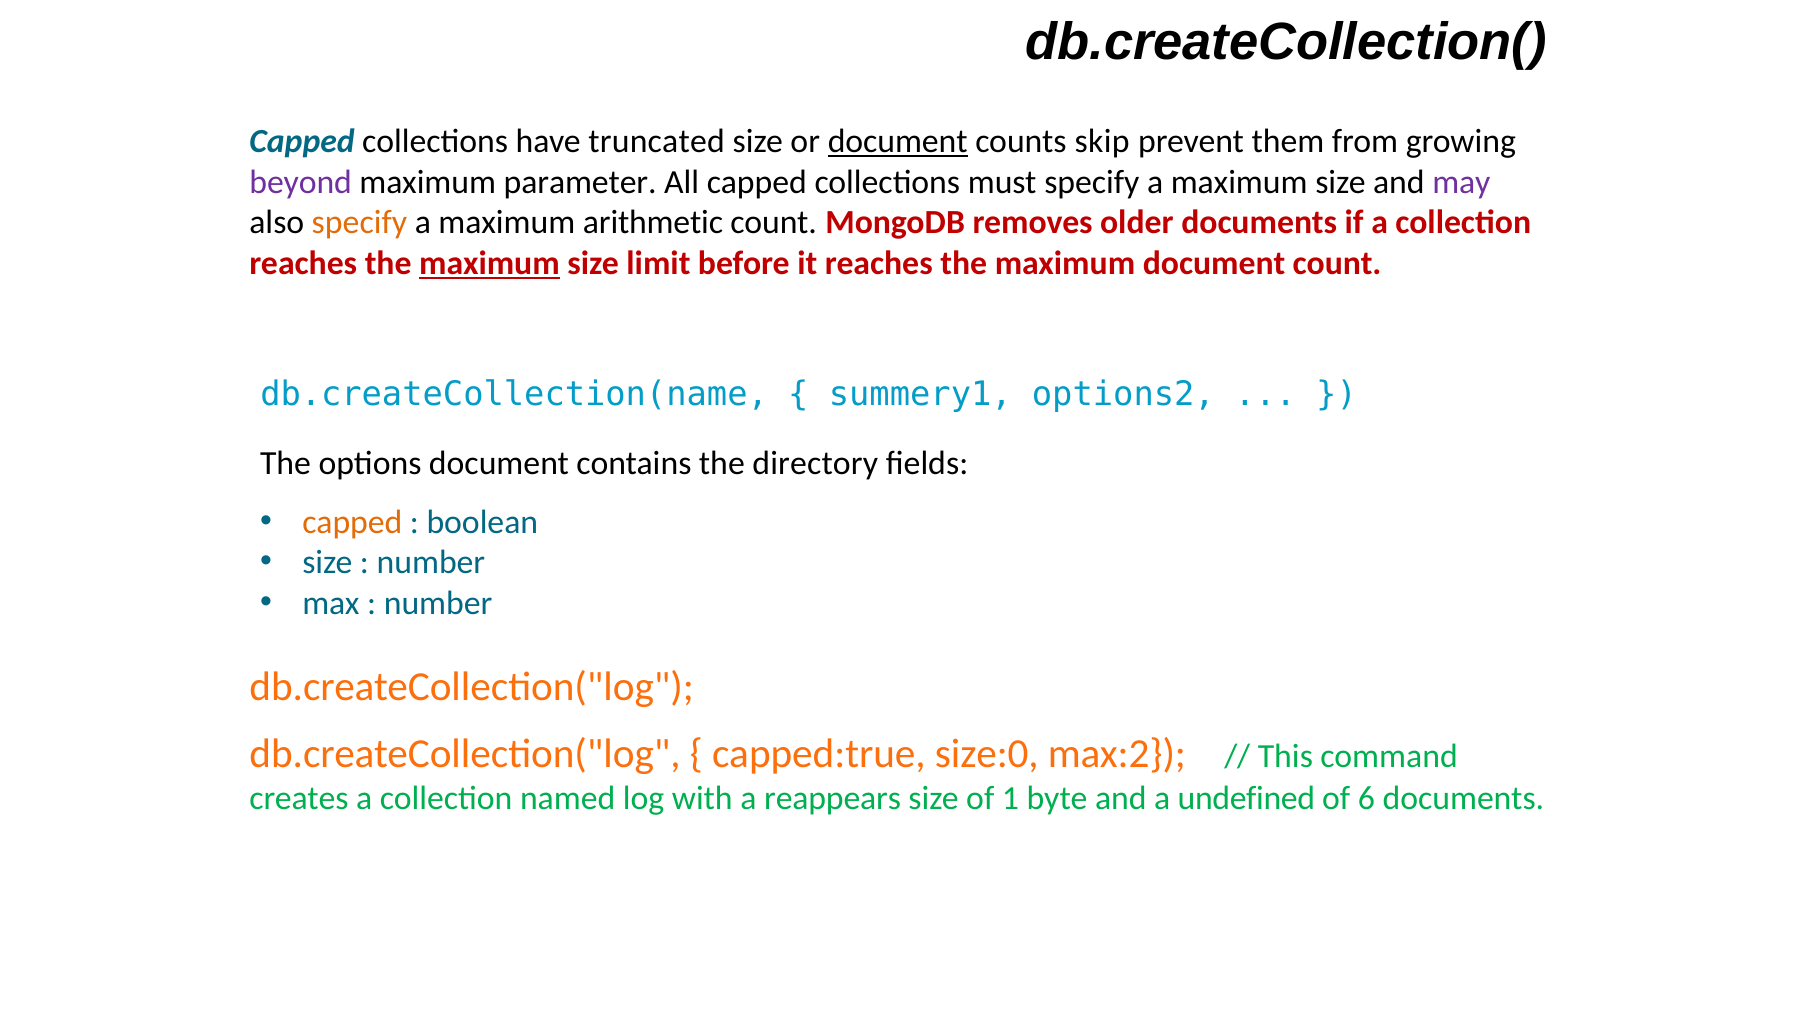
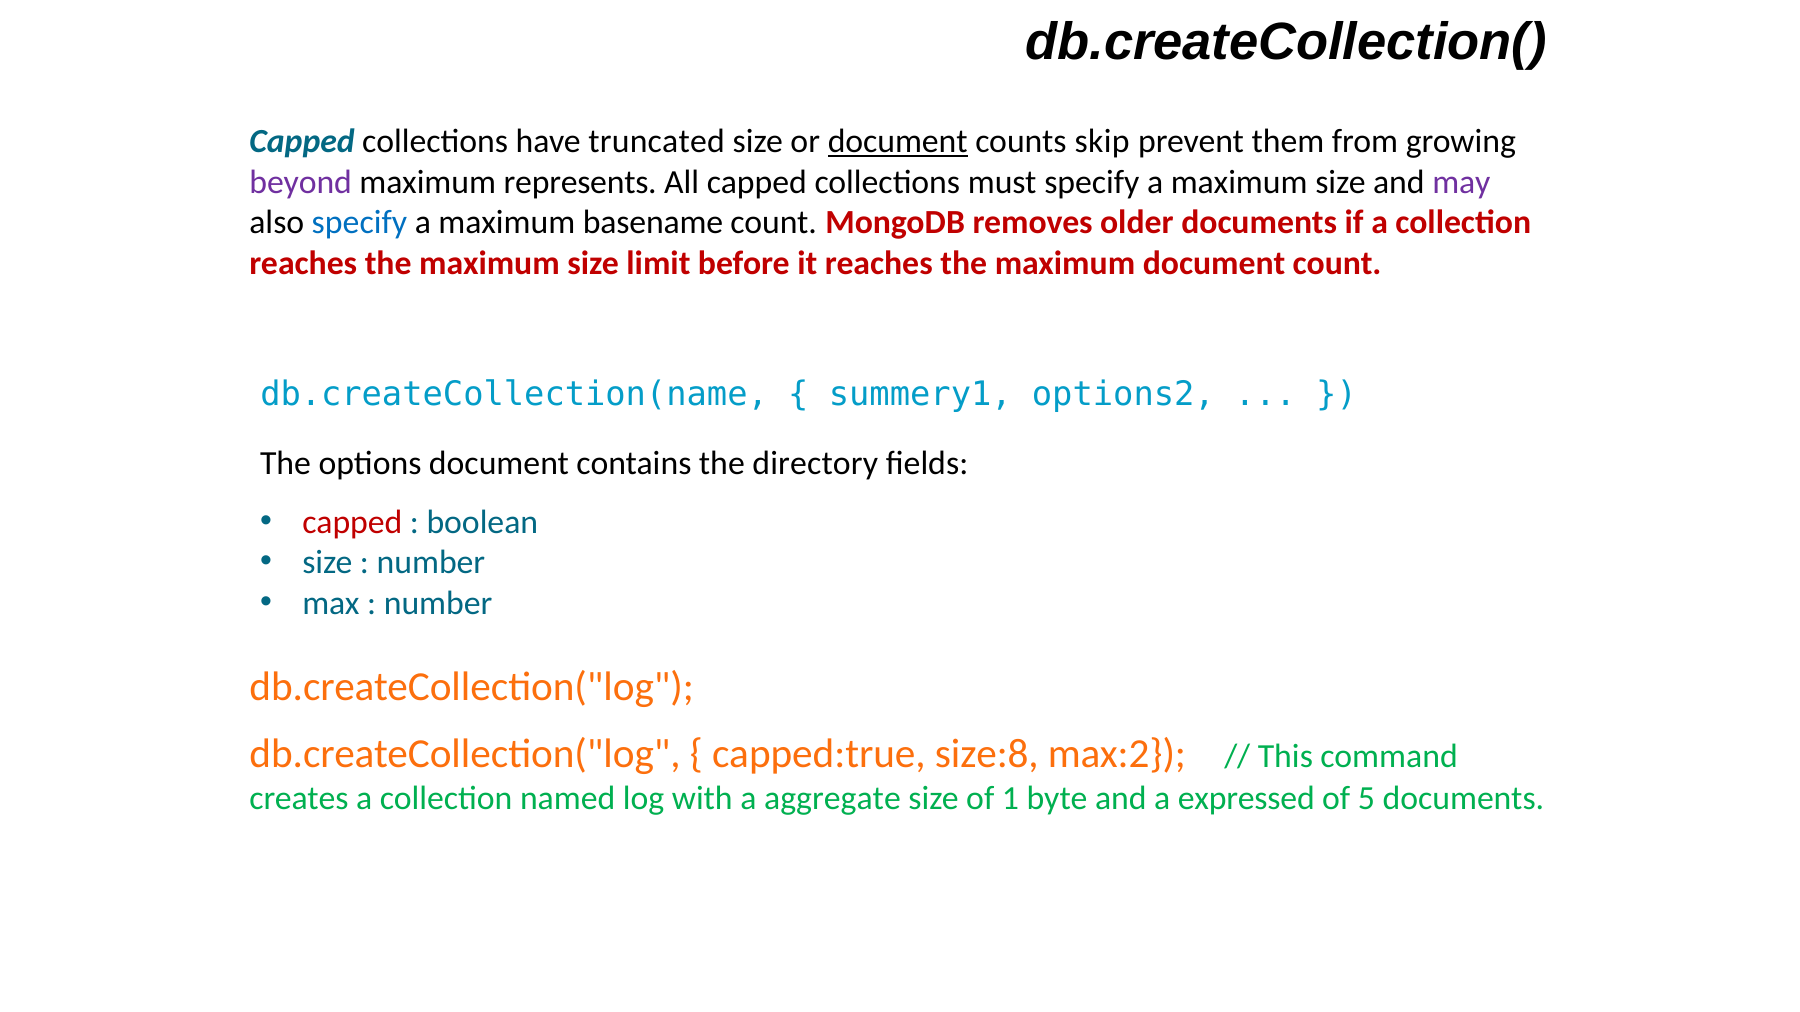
parameter: parameter -> represents
specify at (359, 223) colour: orange -> blue
arithmetic: arithmetic -> basename
maximum at (489, 263) underline: present -> none
capped at (352, 522) colour: orange -> red
size:0: size:0 -> size:8
reappears: reappears -> aggregate
undefined: undefined -> expressed
6: 6 -> 5
